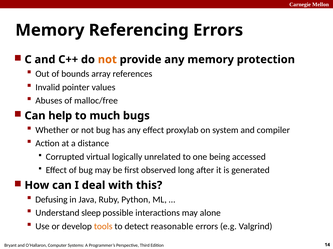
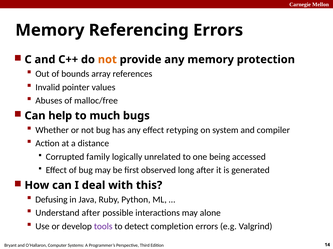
proxylab: proxylab -> retyping
virtual: virtual -> family
Understand sleep: sleep -> after
tools colour: orange -> purple
reasonable: reasonable -> completion
